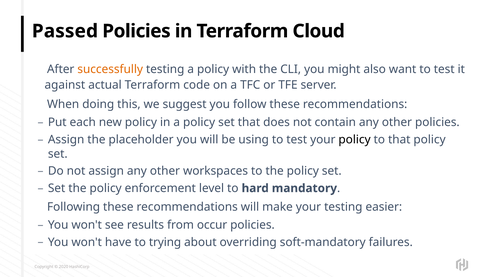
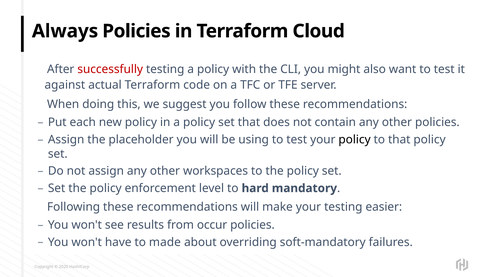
Passed: Passed -> Always
successfully colour: orange -> red
trying: trying -> made
